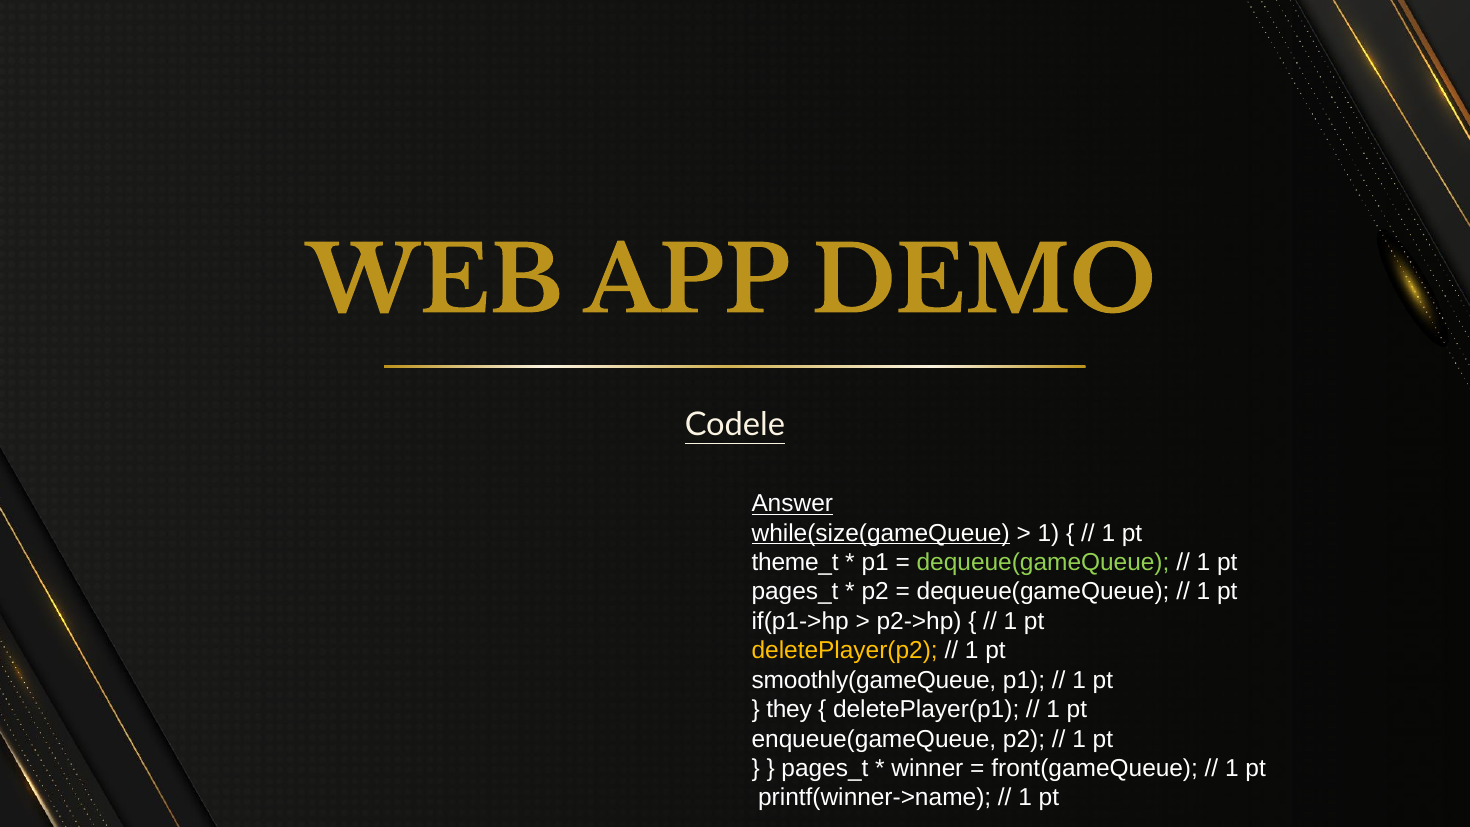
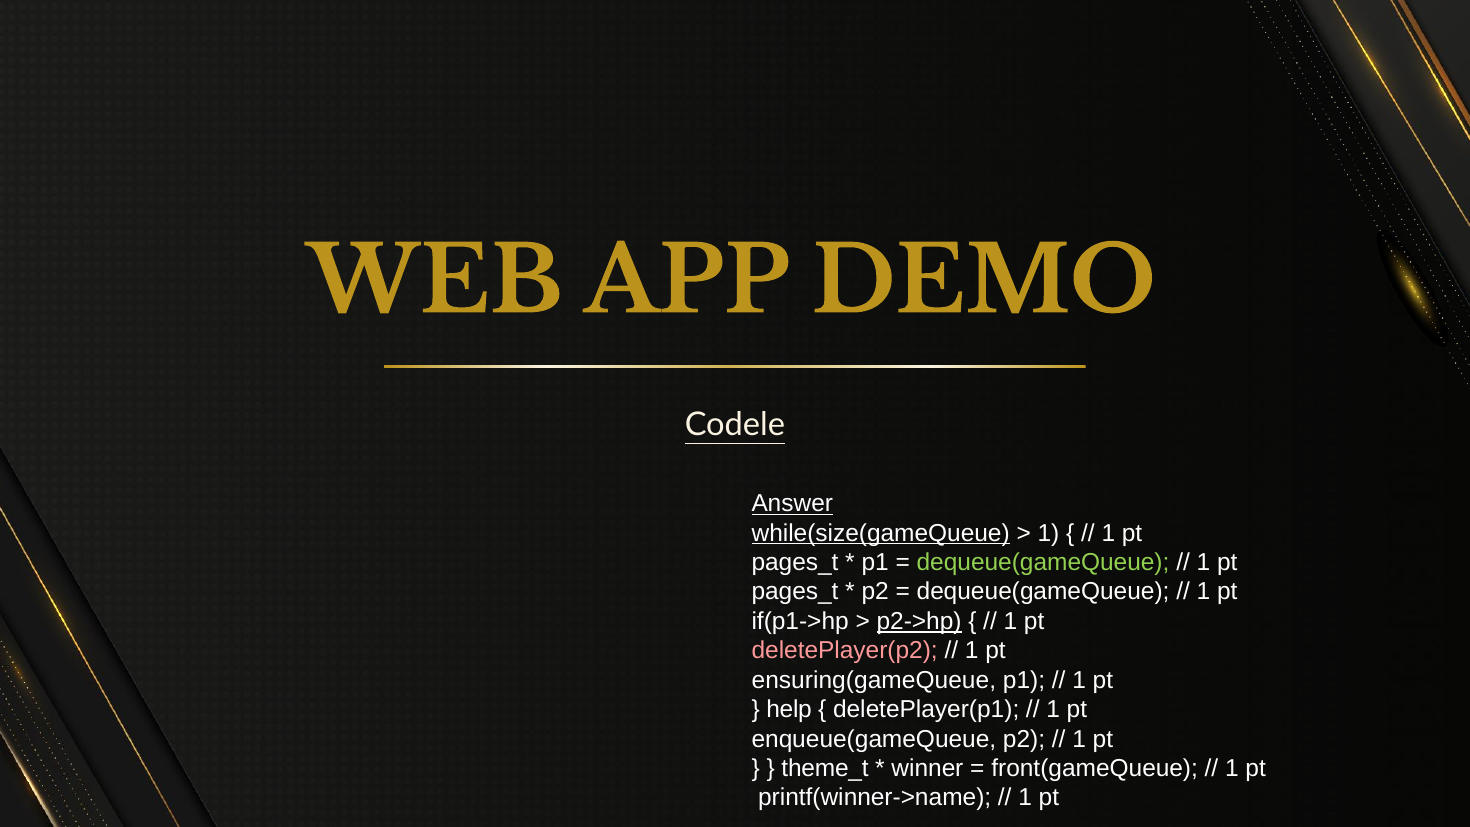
theme_t at (795, 562): theme_t -> pages_t
p2->hp underline: none -> present
deletePlayer(p2 colour: yellow -> pink
smoothly(gameQueue: smoothly(gameQueue -> ensuring(gameQueue
they: they -> help
pages_t at (825, 768): pages_t -> theme_t
